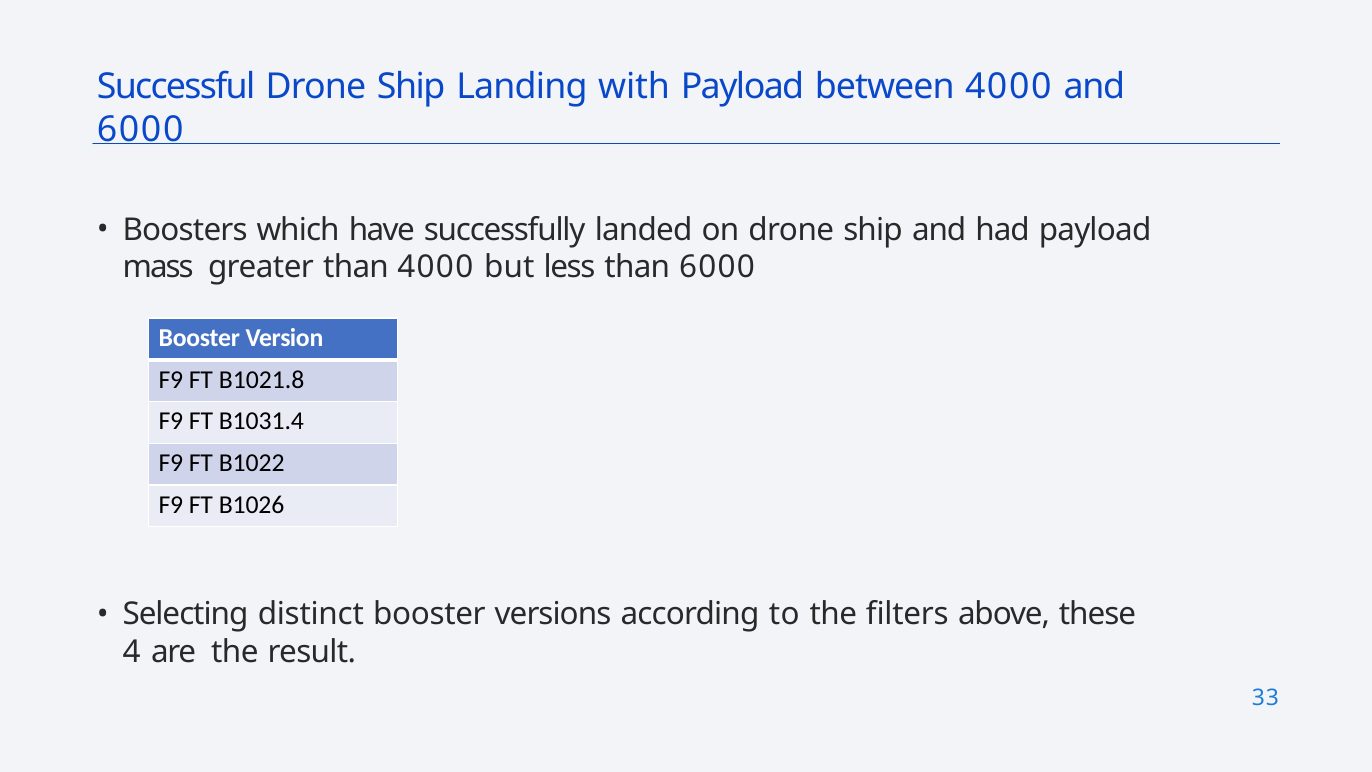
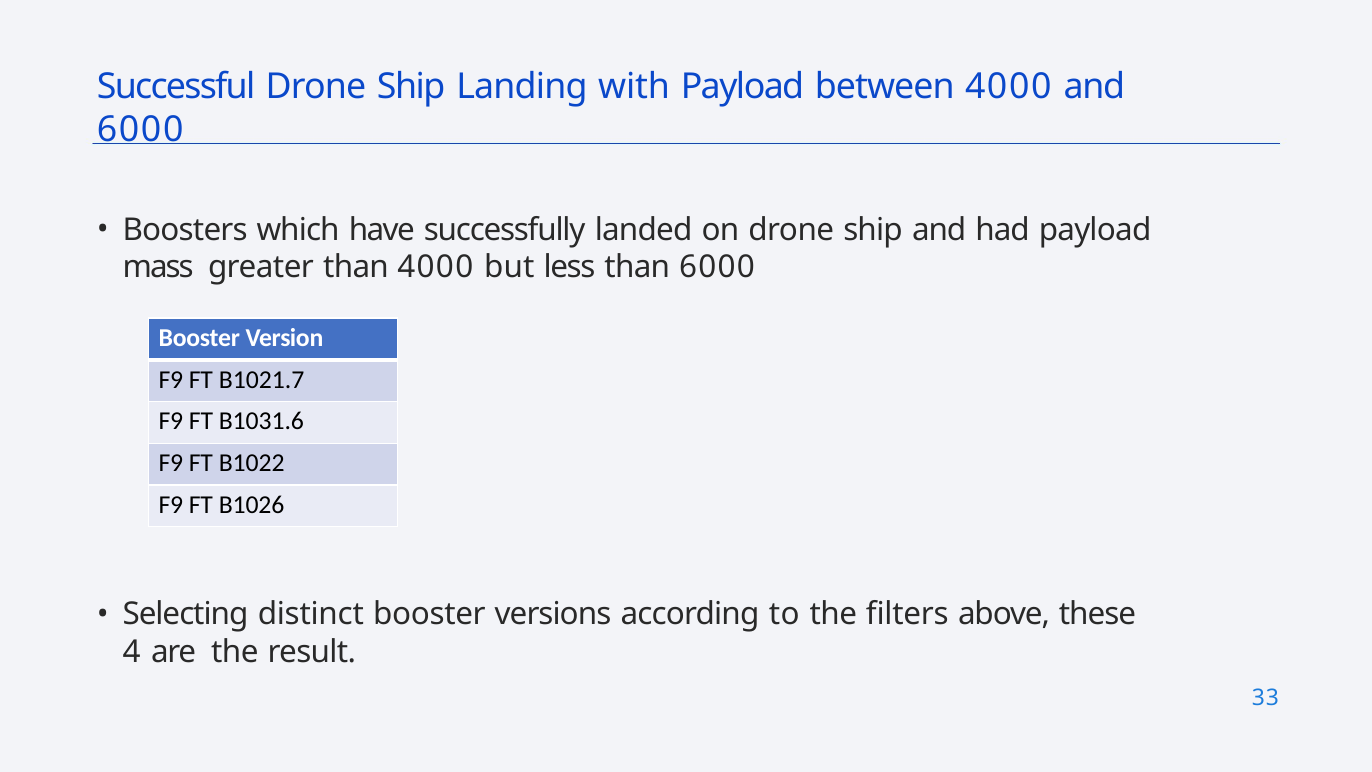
B1021.8: B1021.8 -> B1021.7
B1031.4: B1031.4 -> B1031.6
